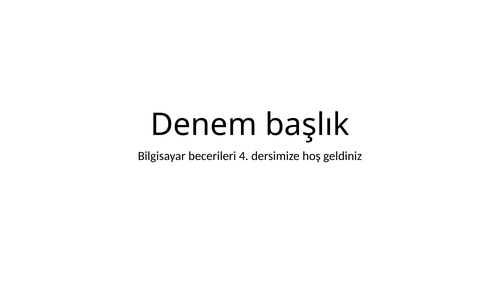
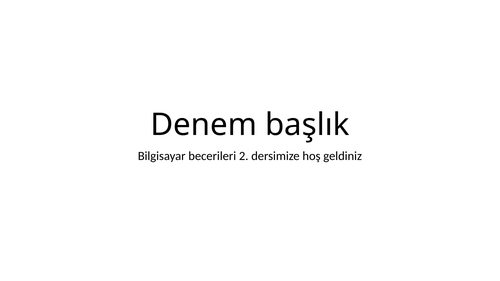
4: 4 -> 2
